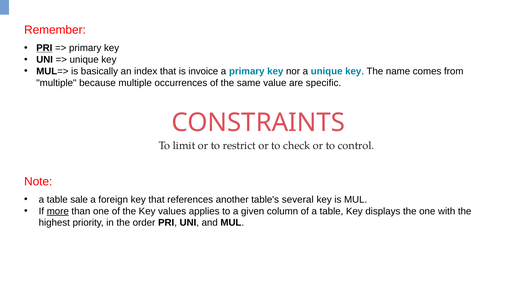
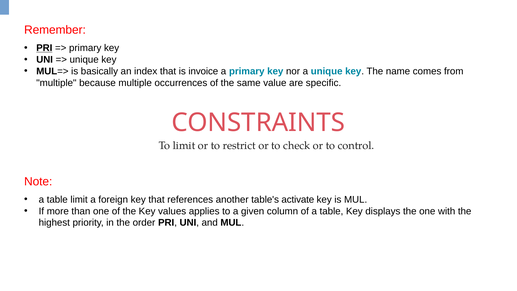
table sale: sale -> limit
several: several -> activate
more underline: present -> none
